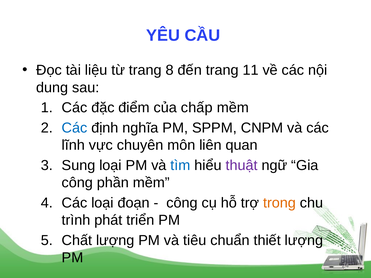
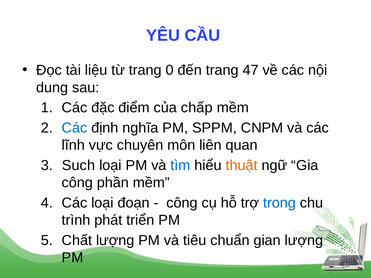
8: 8 -> 0
11: 11 -> 47
Sung: Sung -> Such
thuật colour: purple -> orange
trong colour: orange -> blue
thiết: thiết -> gian
